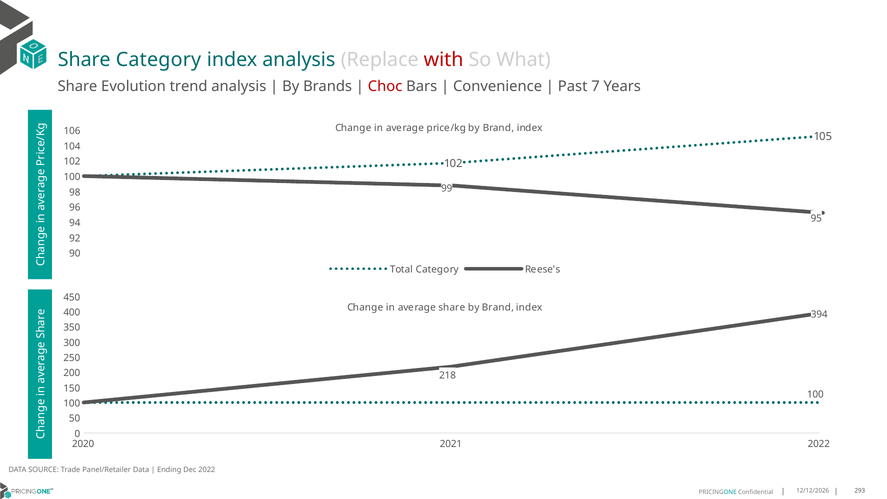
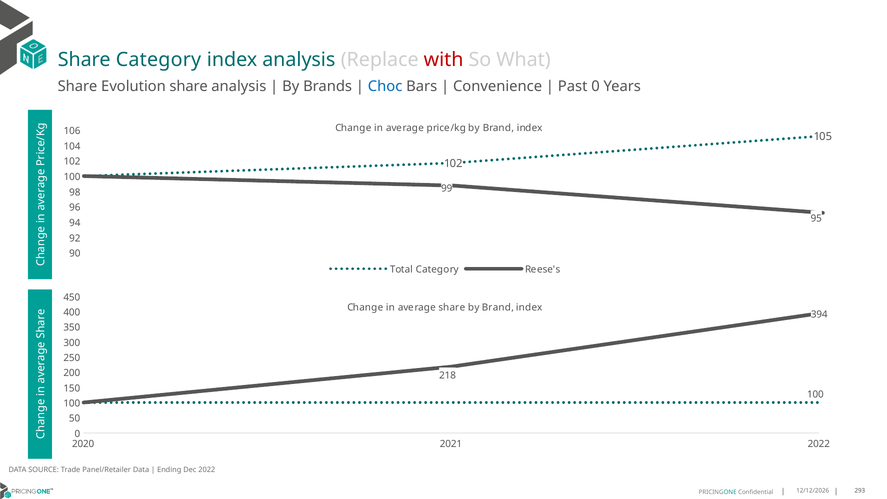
Evolution trend: trend -> share
Choc colour: red -> blue
Past 7: 7 -> 0
